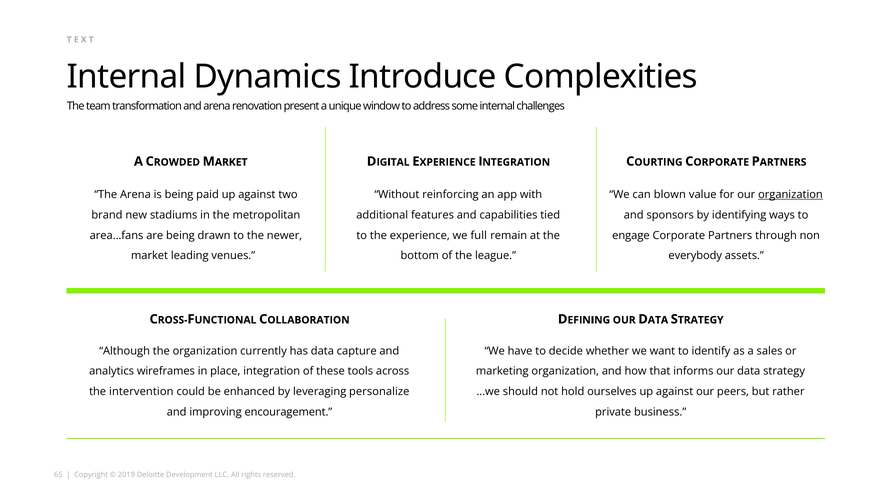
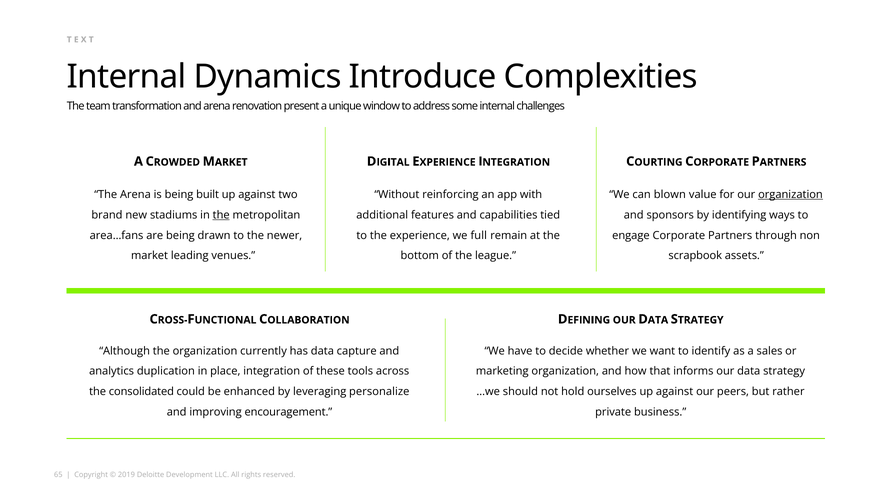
paid: paid -> built
the at (221, 215) underline: none -> present
everybody: everybody -> scrapbook
wireframes: wireframes -> duplication
intervention: intervention -> consolidated
